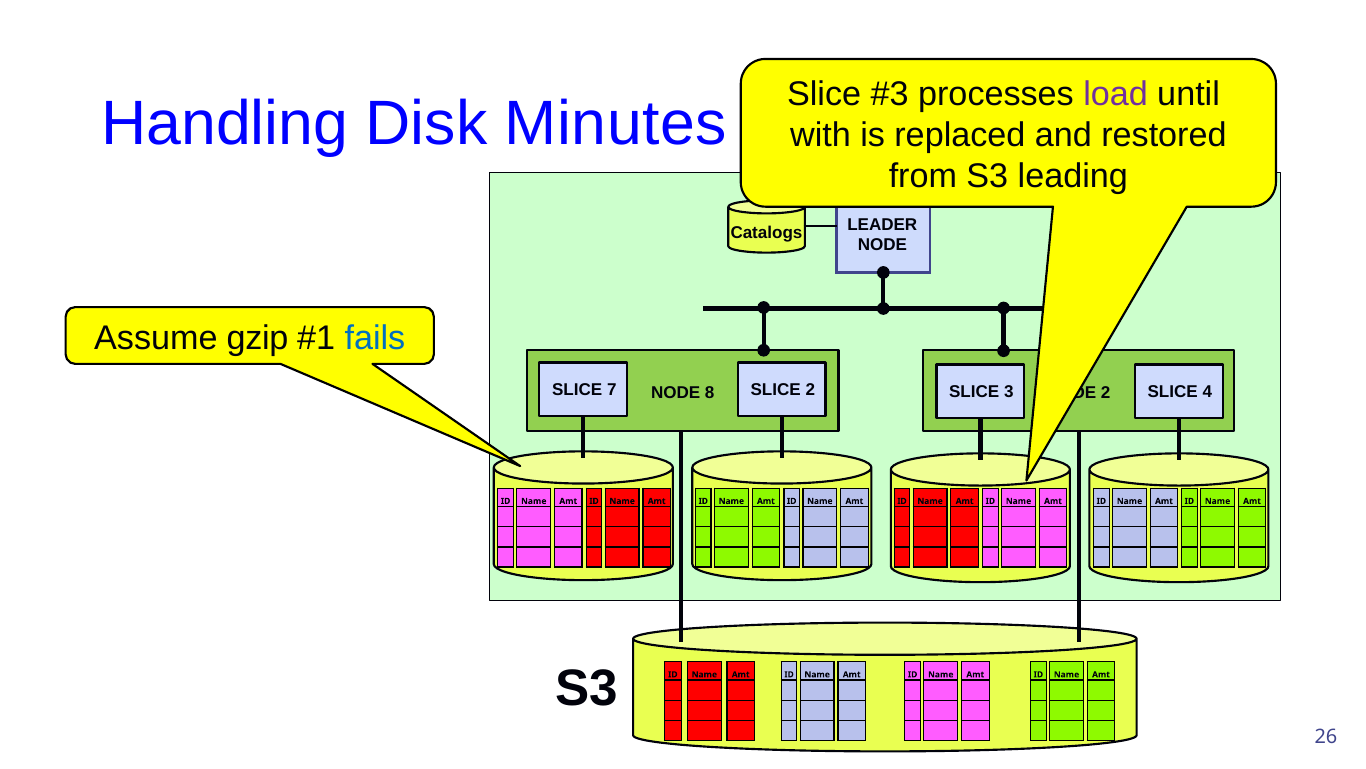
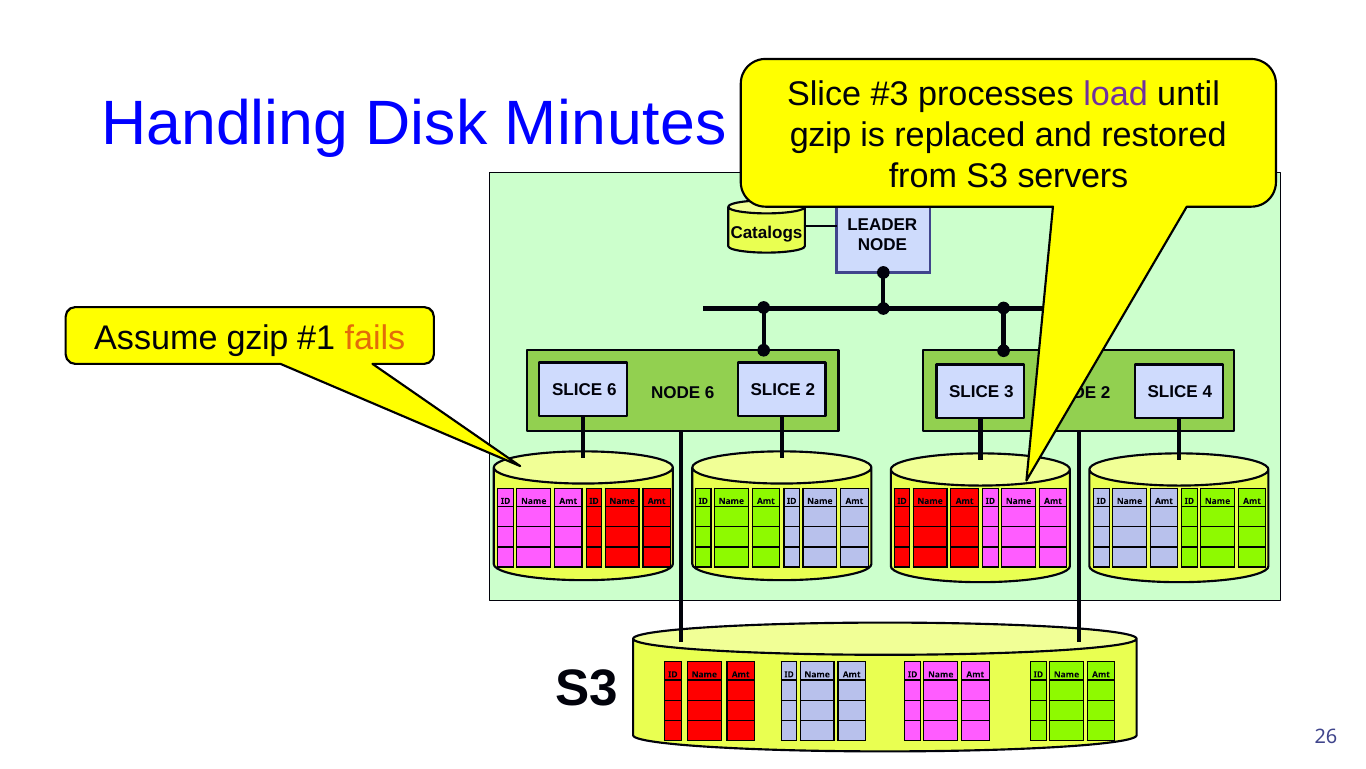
with at (820, 135): with -> gzip
leading: leading -> servers
fails colour: blue -> orange
SLICE 7: 7 -> 6
NODE 8: 8 -> 6
